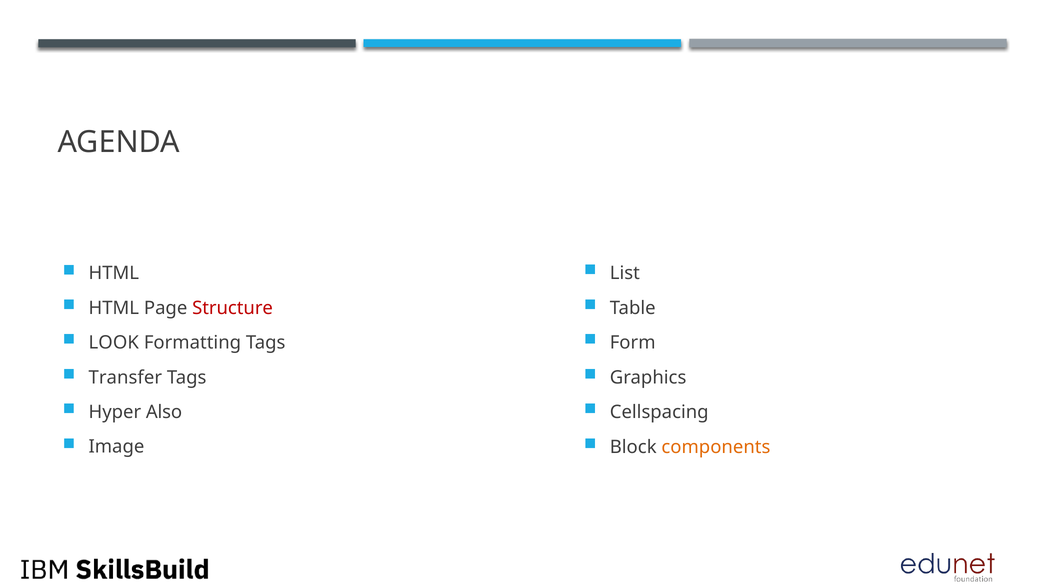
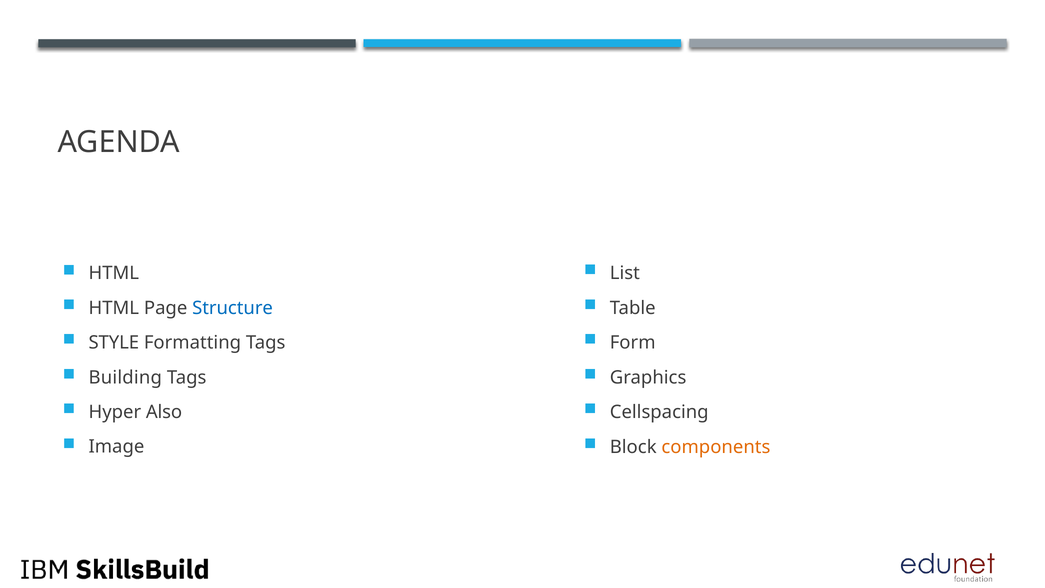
Structure colour: red -> blue
LOOK: LOOK -> STYLE
Transfer: Transfer -> Building
